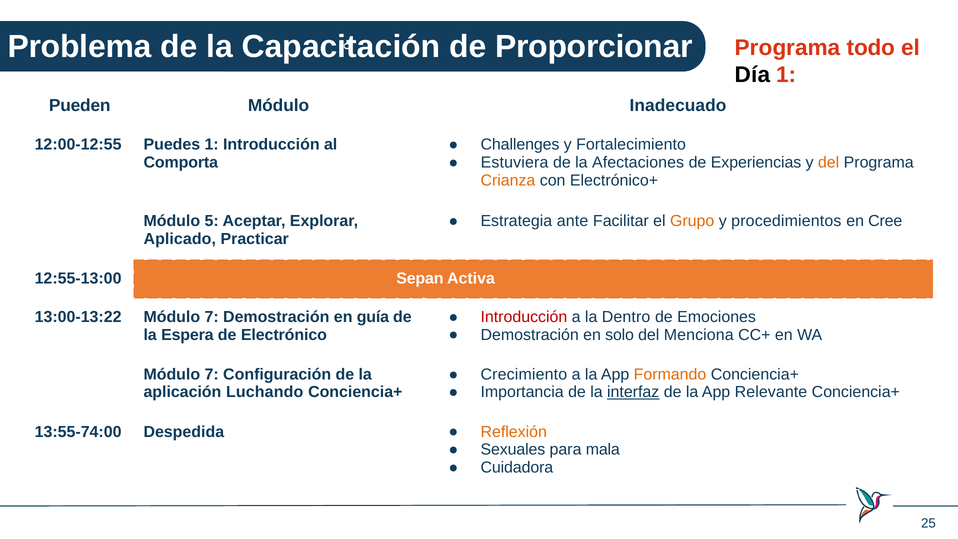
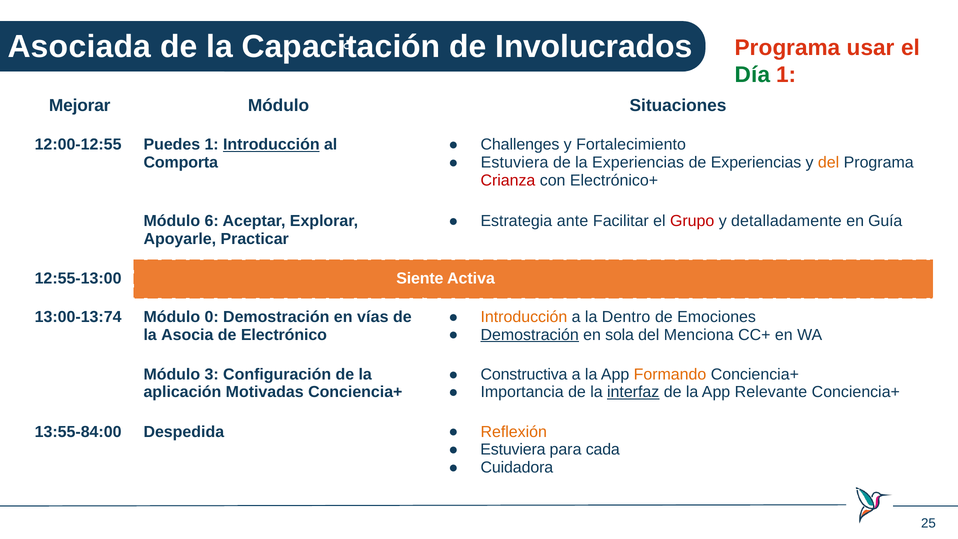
Problema: Problema -> Asociada
Proporcionar: Proporcionar -> Involucrados
todo: todo -> usar
Día colour: black -> green
Pueden: Pueden -> Mejorar
Inadecuado: Inadecuado -> Situaciones
Introducción at (271, 145) underline: none -> present
la Afectaciones: Afectaciones -> Experiencias
Crianza colour: orange -> red
Grupo colour: orange -> red
procedimientos: procedimientos -> detalladamente
Cree: Cree -> Guía
5: 5 -> 6
Aplicado: Aplicado -> Apoyarle
Sepan: Sepan -> Siente
13:00-13:22: 13:00-13:22 -> 13:00-13:74
7 at (212, 317): 7 -> 0
guía: guía -> vías
Introducción at (524, 317) colour: red -> orange
Demostración at (530, 335) underline: none -> present
solo: solo -> sola
Espera: Espera -> Asocia
Crecimiento: Crecimiento -> Constructiva
7 at (212, 374): 7 -> 3
Luchando: Luchando -> Motivadas
13:55-74:00: 13:55-74:00 -> 13:55-84:00
Sexuales at (513, 450): Sexuales -> Estuviera
mala: mala -> cada
